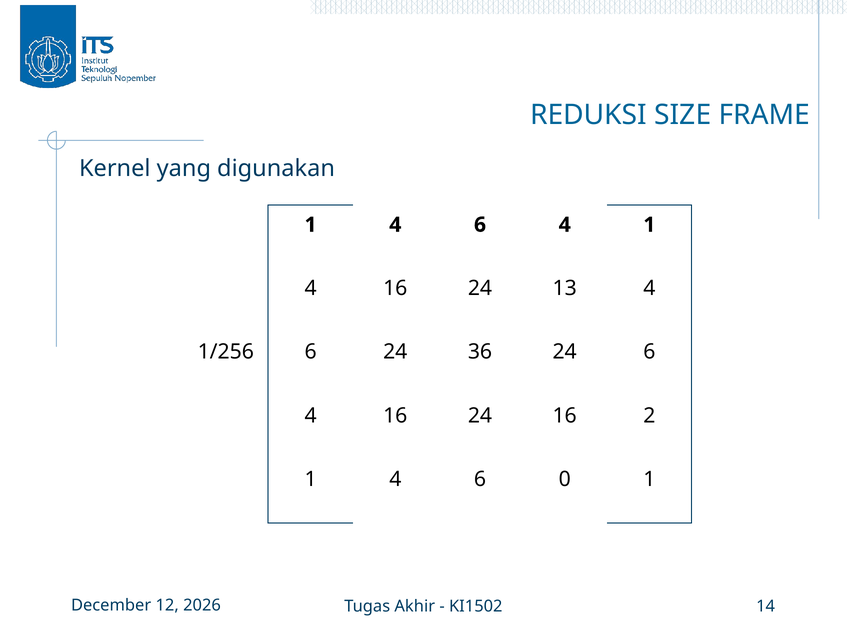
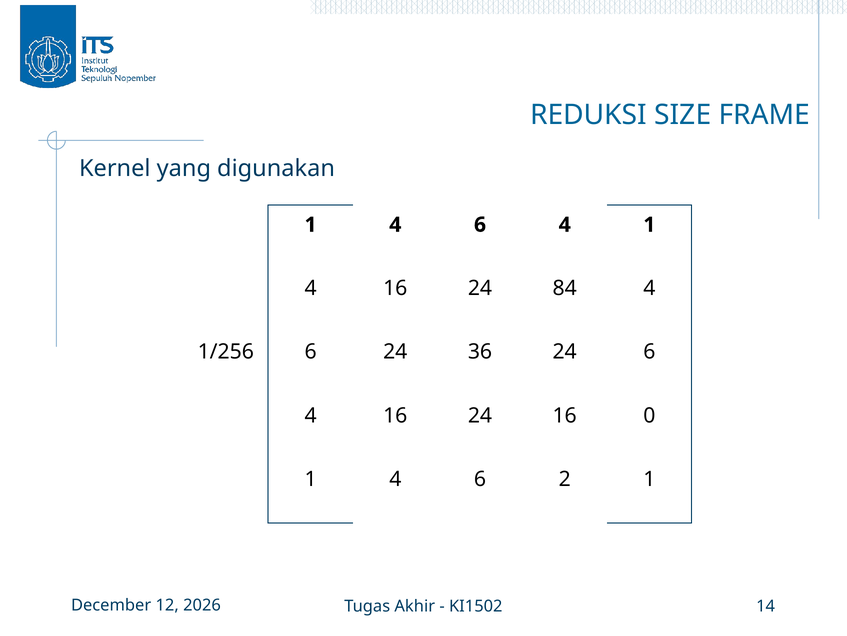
13: 13 -> 84
2: 2 -> 0
0: 0 -> 2
